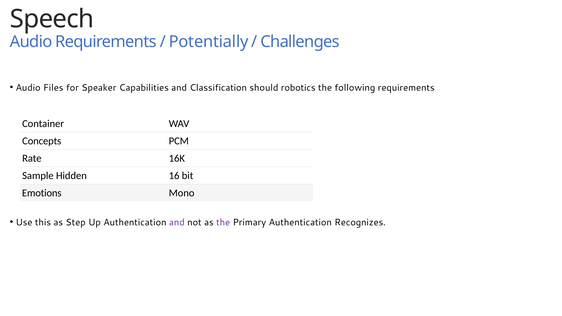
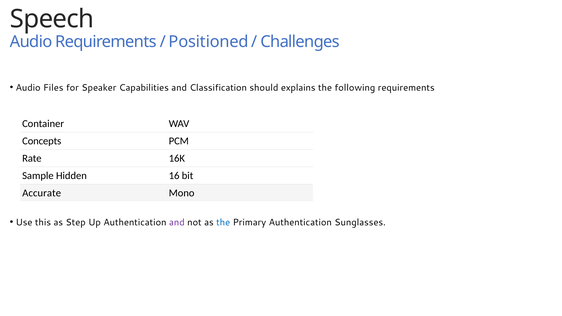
Potentially: Potentially -> Positioned
robotics: robotics -> explains
Emotions: Emotions -> Accurate
the at (223, 222) colour: purple -> blue
Recognizes: Recognizes -> Sunglasses
